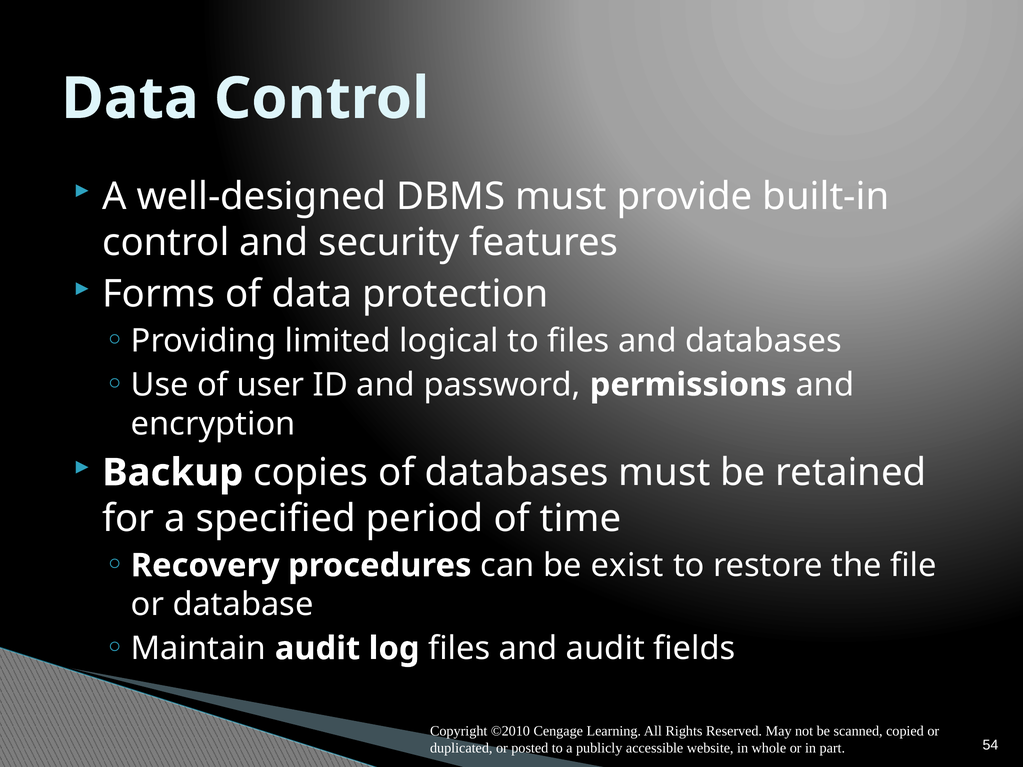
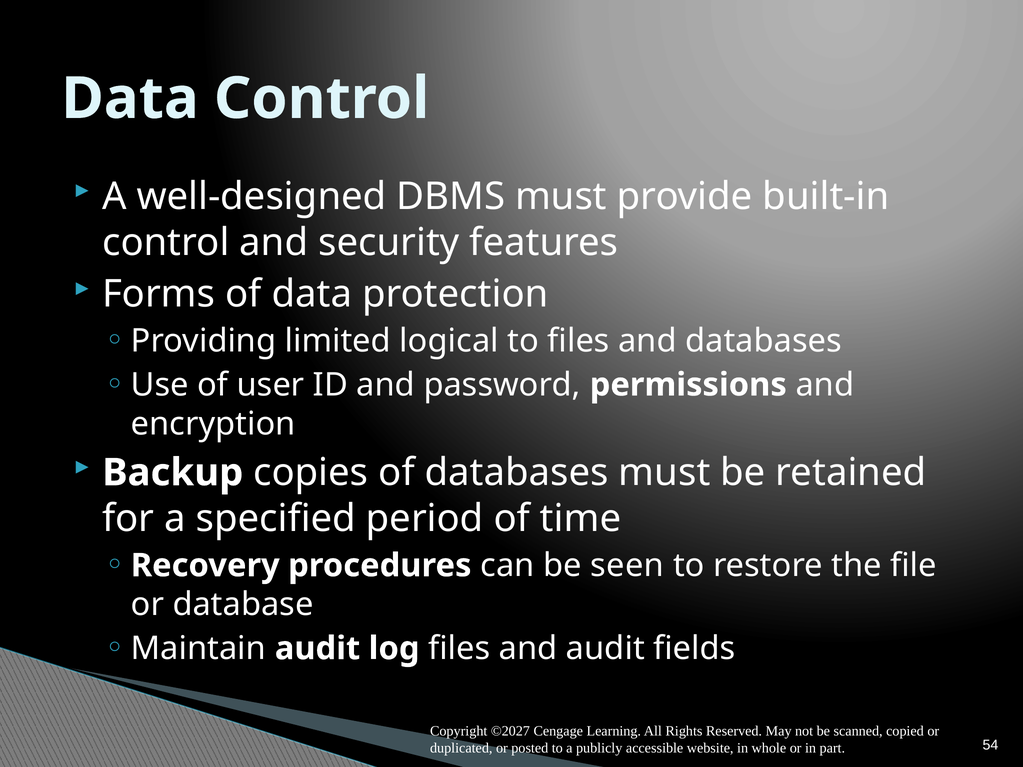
exist: exist -> seen
©2010: ©2010 -> ©2027
